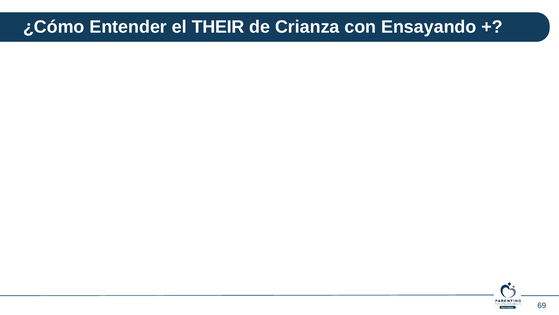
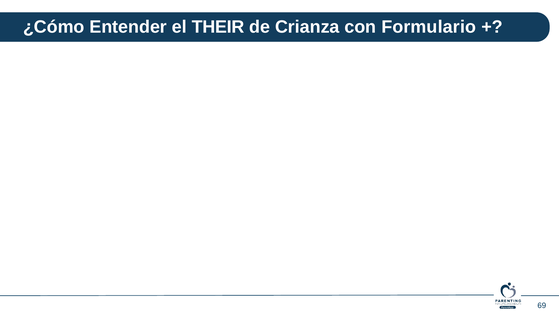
Ensayando: Ensayando -> Formulario
